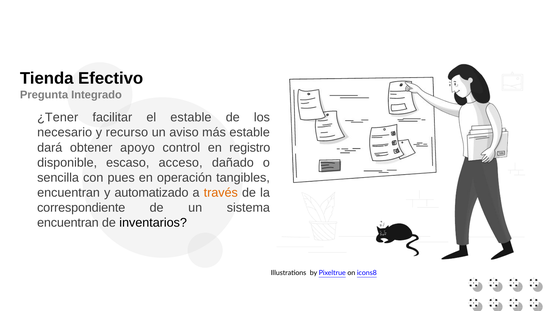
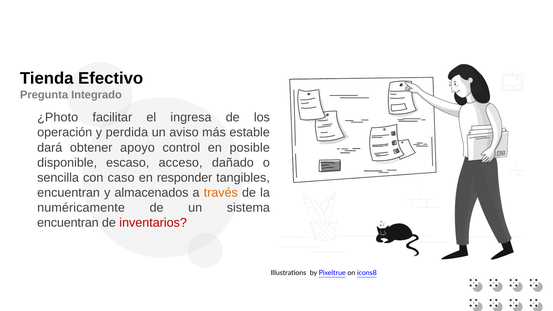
¿Tener: ¿Tener -> ¿Photo
el estable: estable -> ingresa
necesario: necesario -> operación
recurso: recurso -> perdida
registro: registro -> posible
pues: pues -> caso
operación: operación -> responder
automatizado: automatizado -> almacenados
correspondiente: correspondiente -> numéricamente
inventarios colour: black -> red
